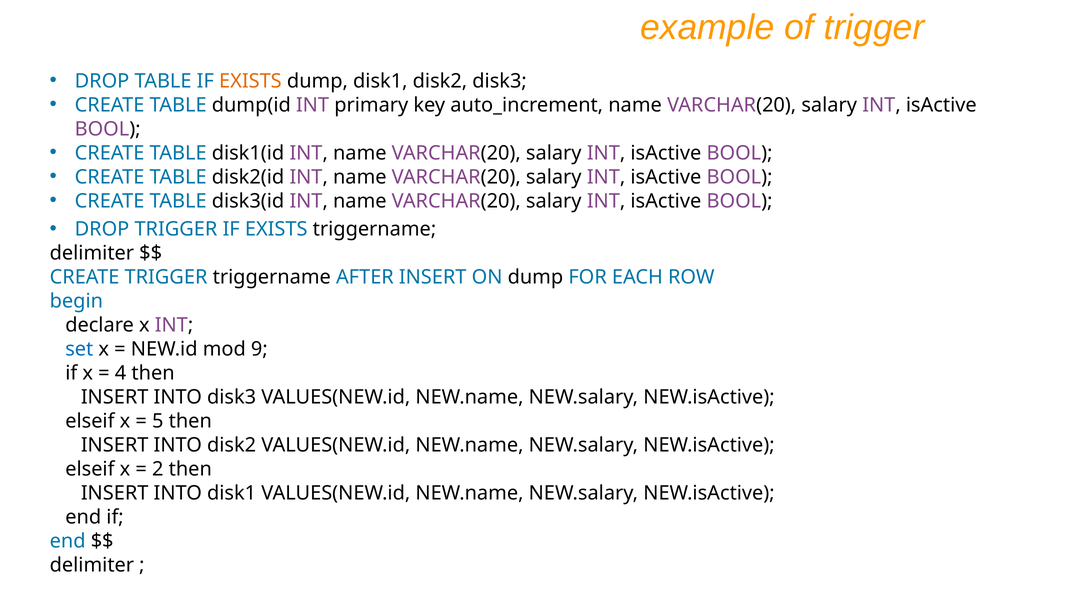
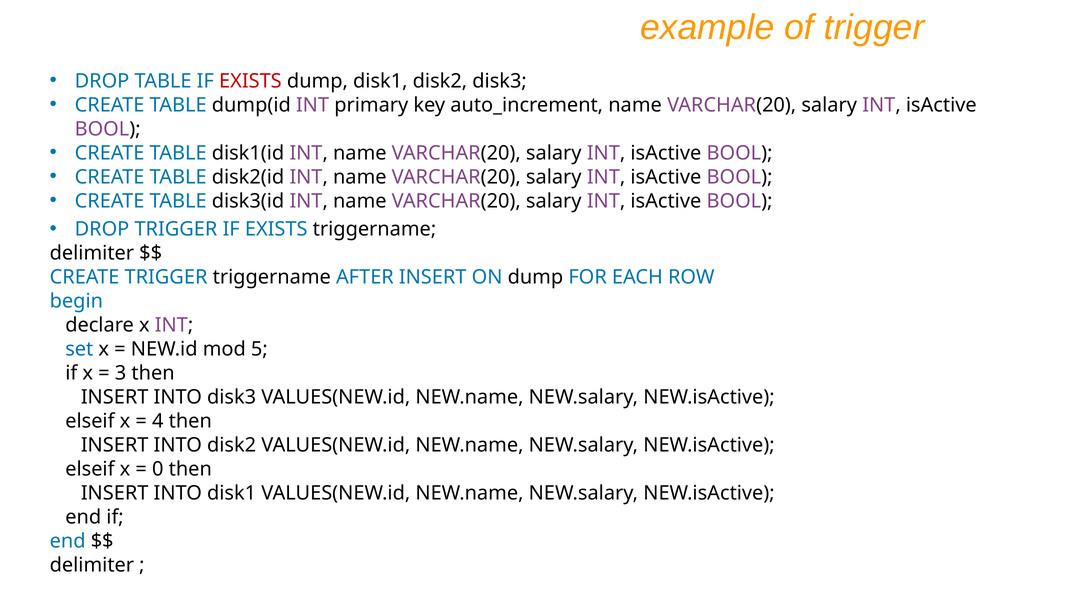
EXISTS at (250, 81) colour: orange -> red
9: 9 -> 5
4: 4 -> 3
5: 5 -> 4
2: 2 -> 0
